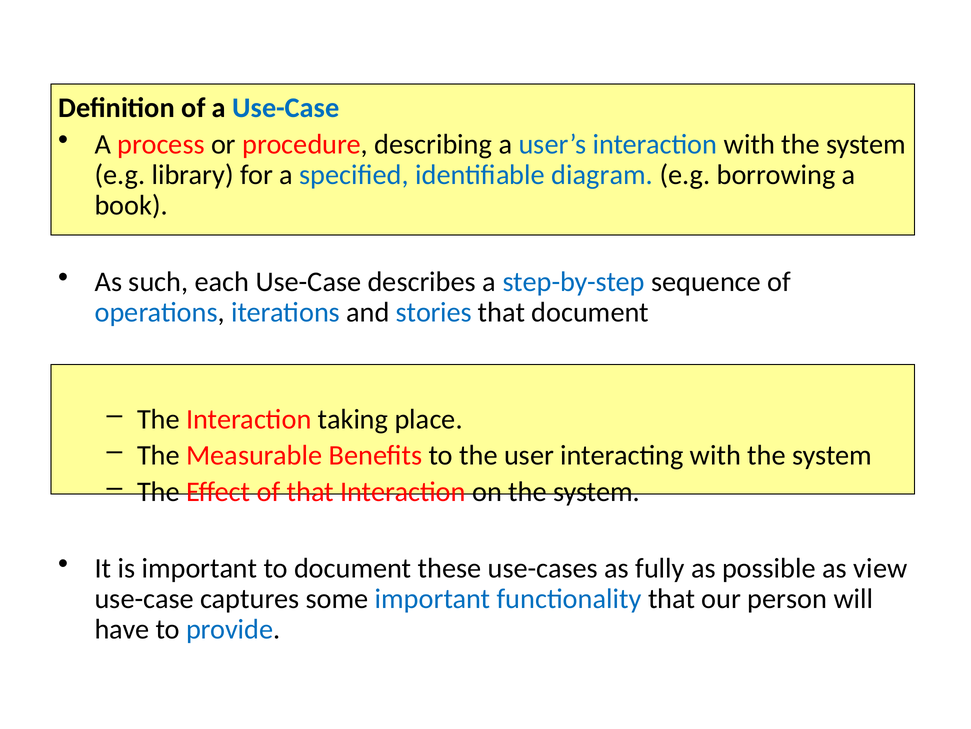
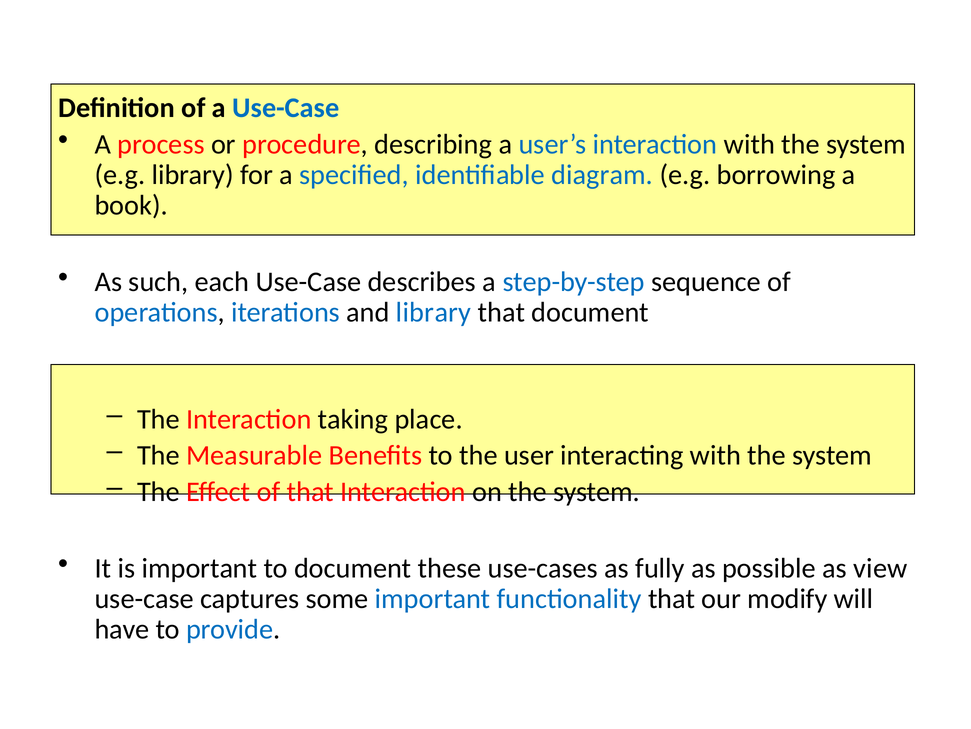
and stories: stories -> library
person: person -> modify
